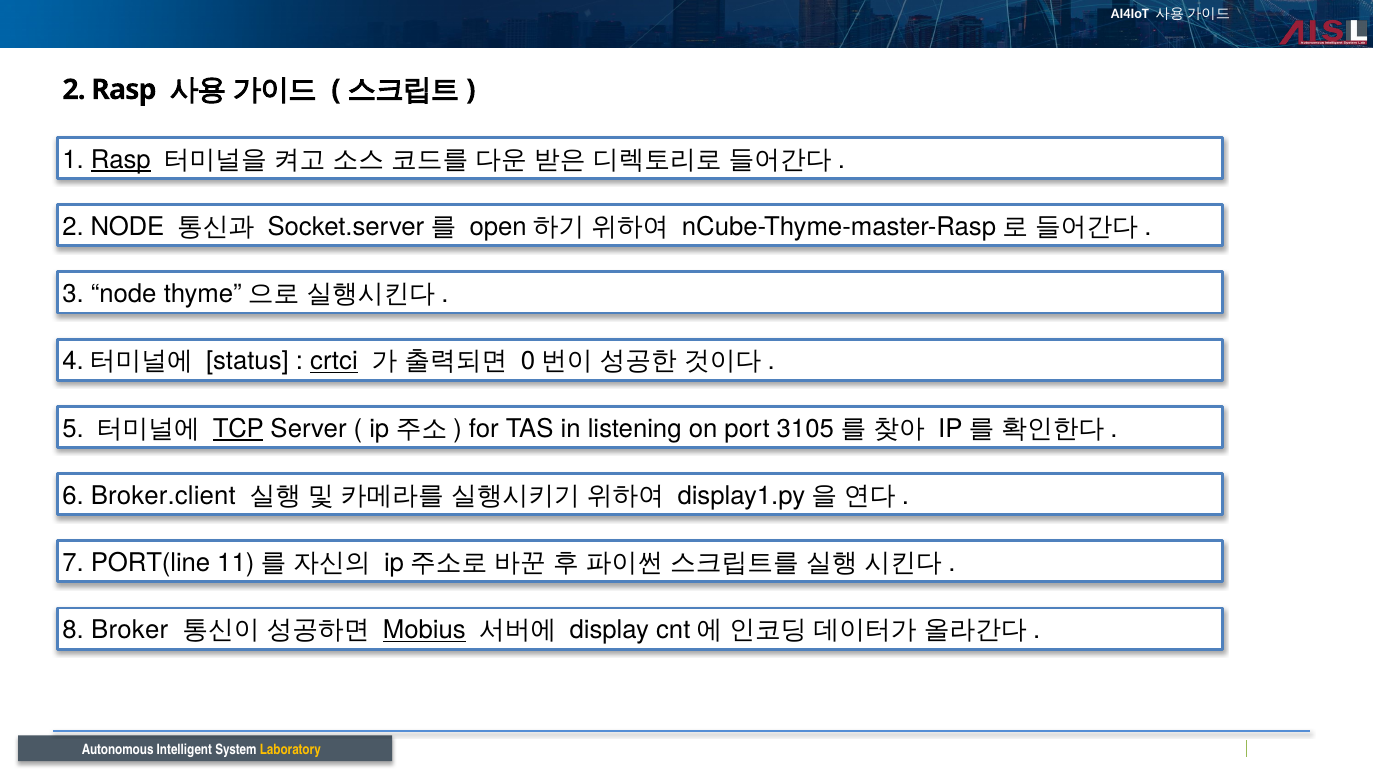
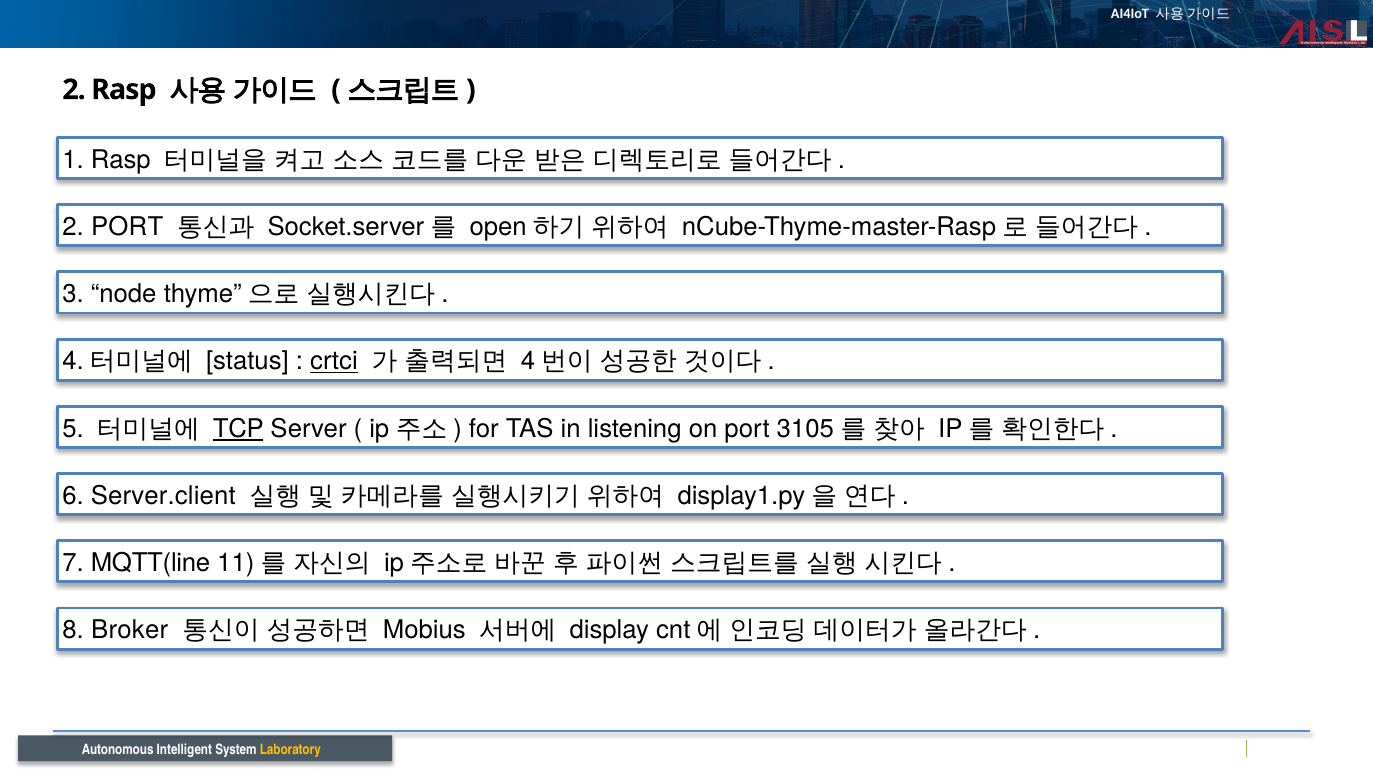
Rasp at (121, 160) underline: present -> none
2 NODE: NODE -> PORT
0 at (528, 361): 0 -> 4
Broker.client: Broker.client -> Server.client
PORT(line: PORT(line -> MQTT(line
Mobius underline: present -> none
